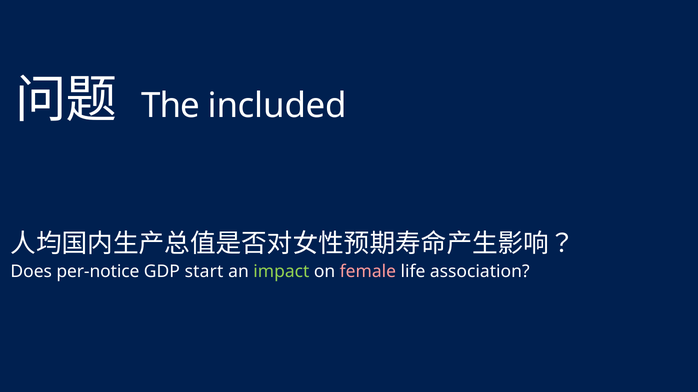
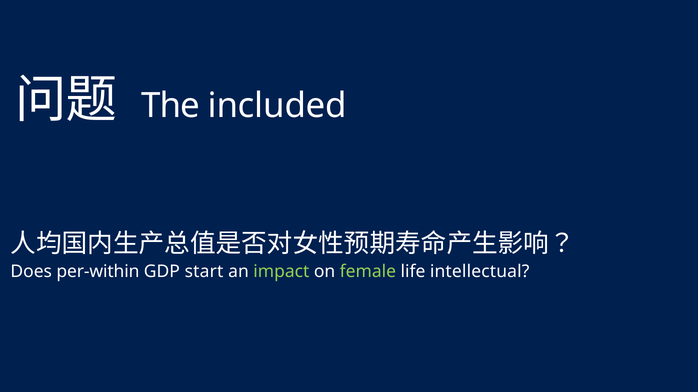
per-notice: per-notice -> per-within
female colour: pink -> light green
association: association -> intellectual
